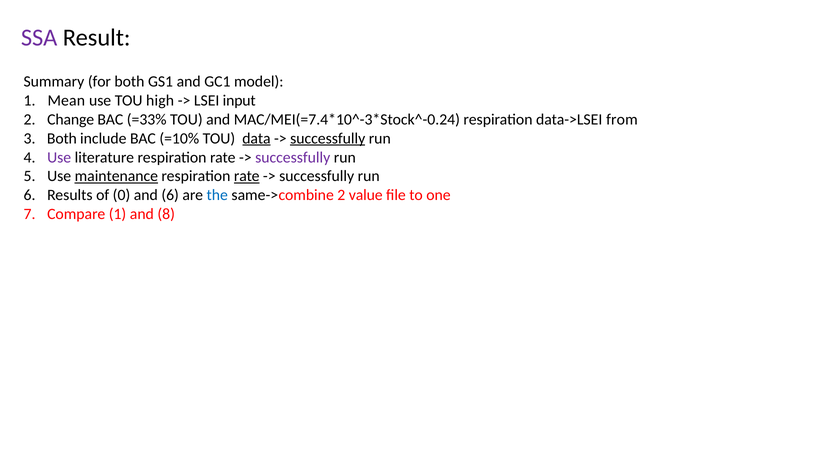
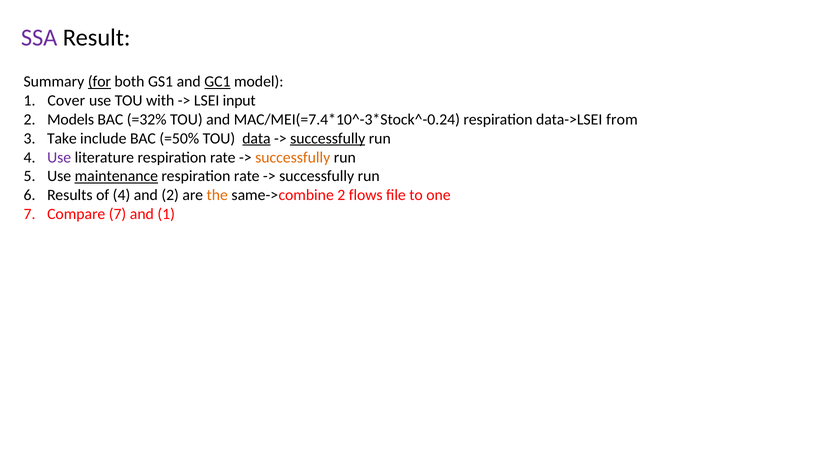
for underline: none -> present
GC1 underline: none -> present
Mean: Mean -> Cover
high: high -> with
Change: Change -> Models
=33%: =33% -> =32%
3 Both: Both -> Take
=10%: =10% -> =50%
successfully at (293, 157) colour: purple -> orange
rate at (247, 176) underline: present -> none
of 0: 0 -> 4
and 6: 6 -> 2
the colour: blue -> orange
value: value -> flows
Compare 1: 1 -> 7
and 8: 8 -> 1
